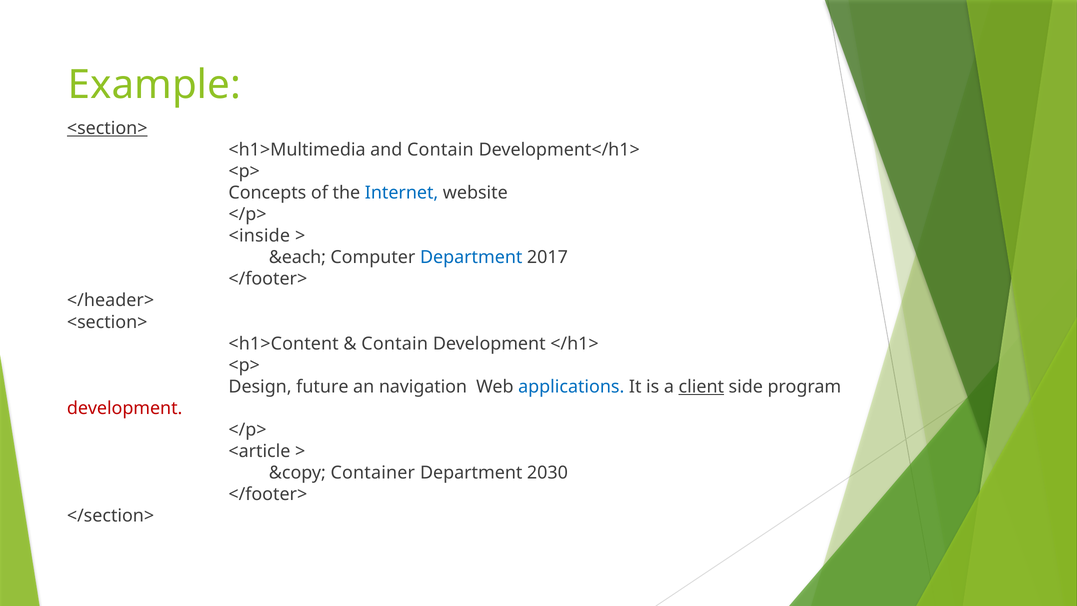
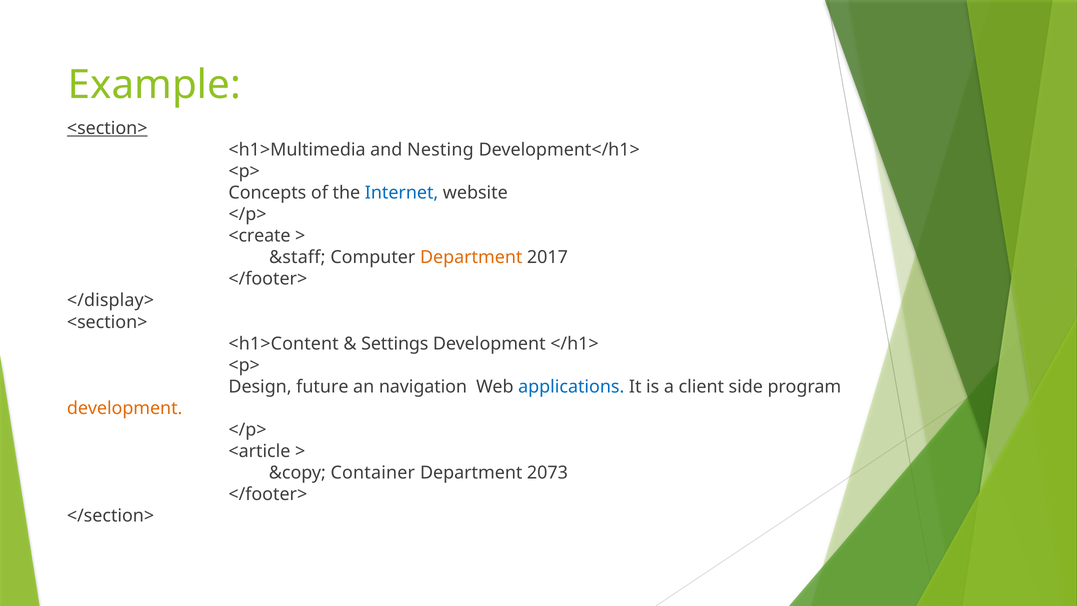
and Contain: Contain -> Nesting
<inside: <inside -> <create
&each: &each -> &staff
Department at (471, 257) colour: blue -> orange
</header>: </header> -> </display>
Contain at (395, 344): Contain -> Settings
client underline: present -> none
development at (125, 408) colour: red -> orange
2030: 2030 -> 2073
